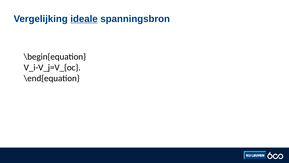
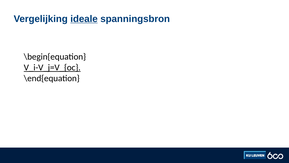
V_i-V_j=V_{oc underline: none -> present
